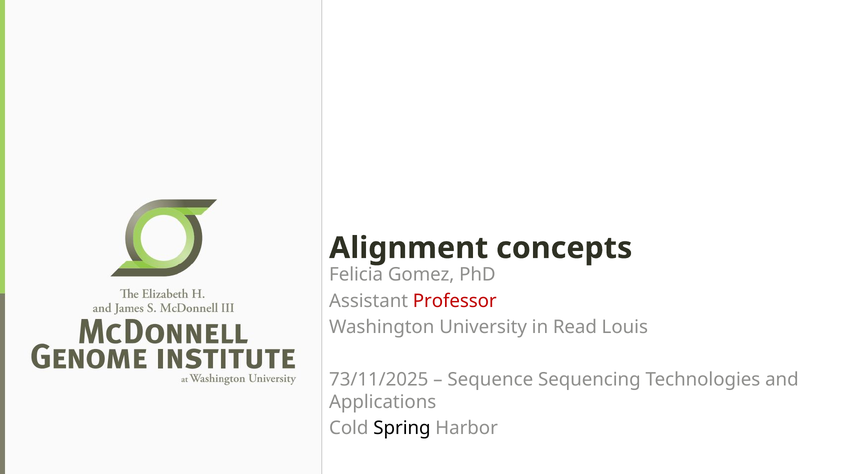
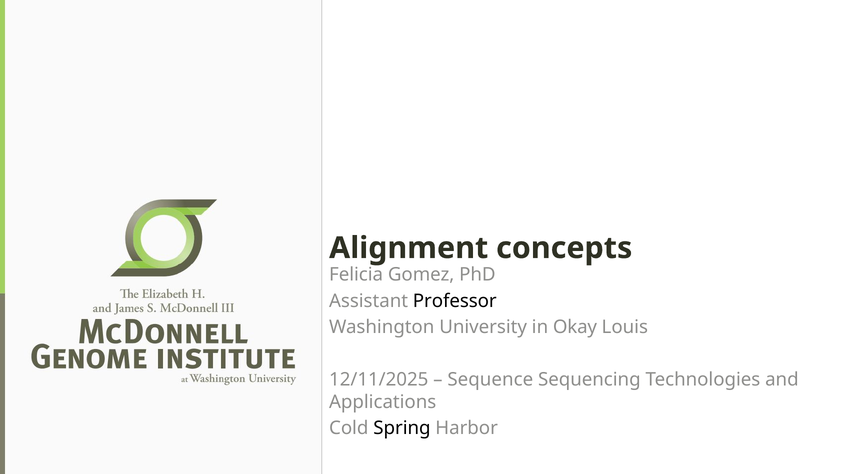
Professor colour: red -> black
Read: Read -> Okay
73/11/2025: 73/11/2025 -> 12/11/2025
